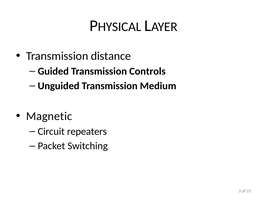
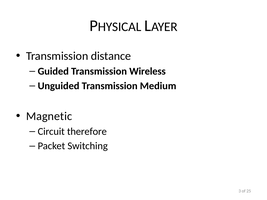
Controls: Controls -> Wireless
repeaters: repeaters -> therefore
